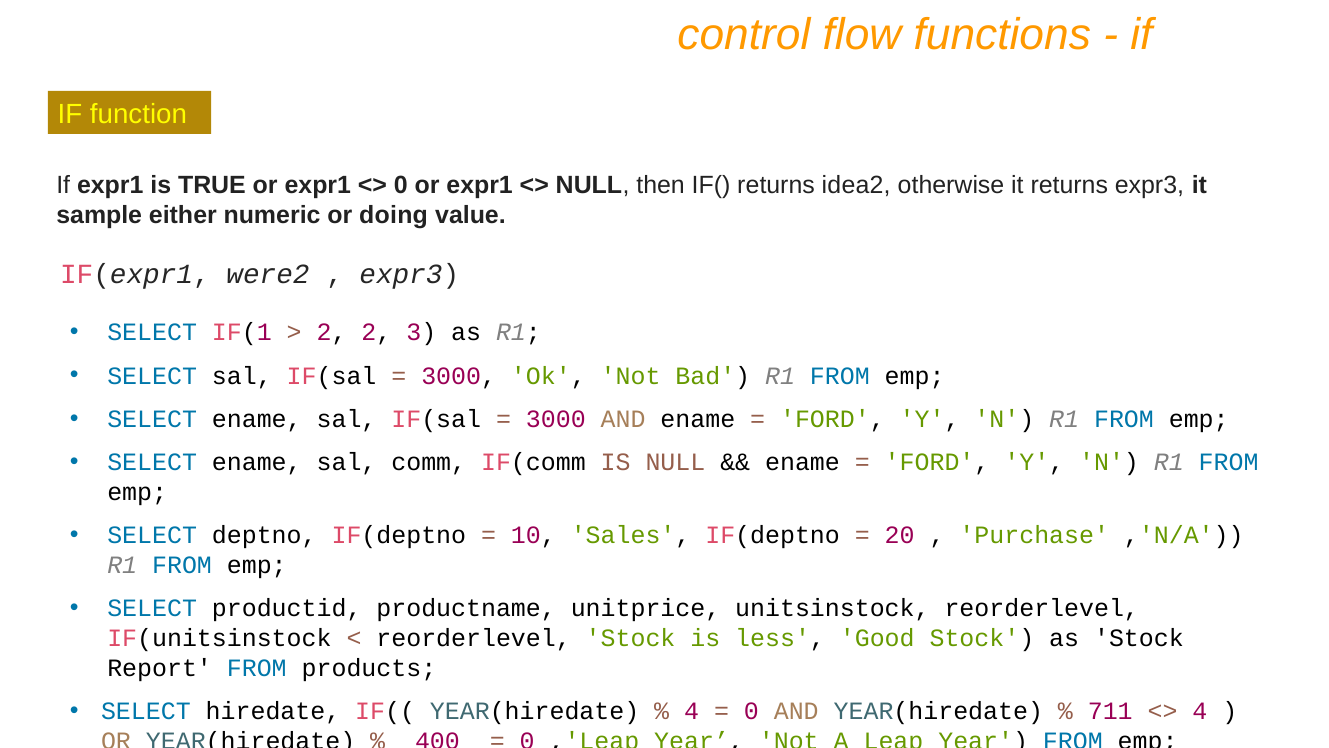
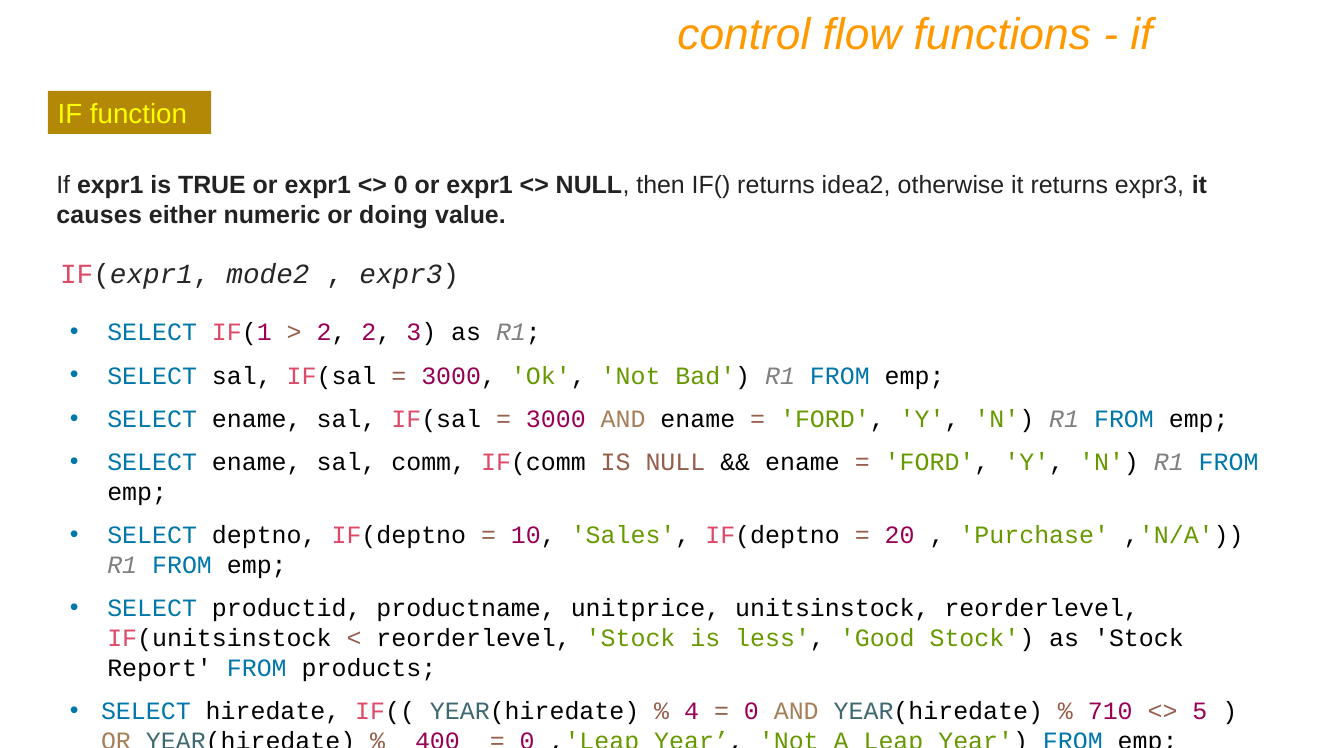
sample: sample -> causes
were2: were2 -> mode2
711: 711 -> 710
4 at (1200, 711): 4 -> 5
